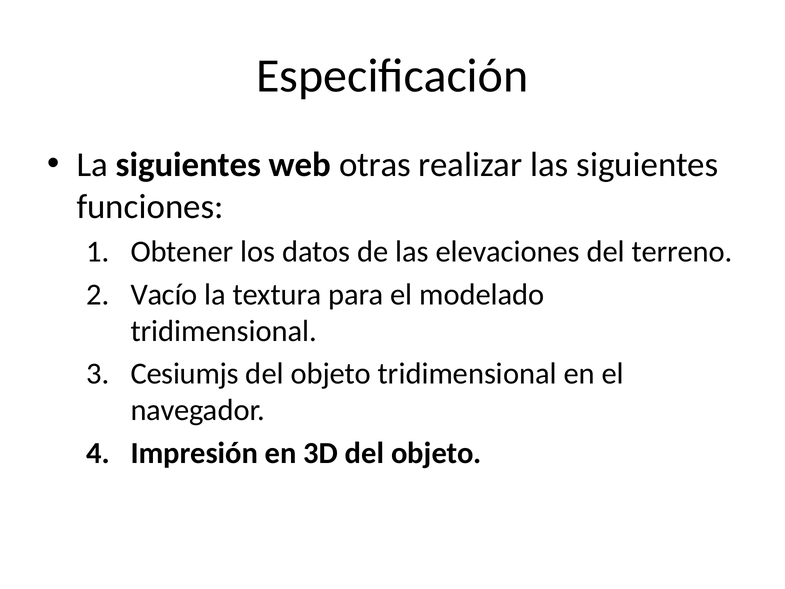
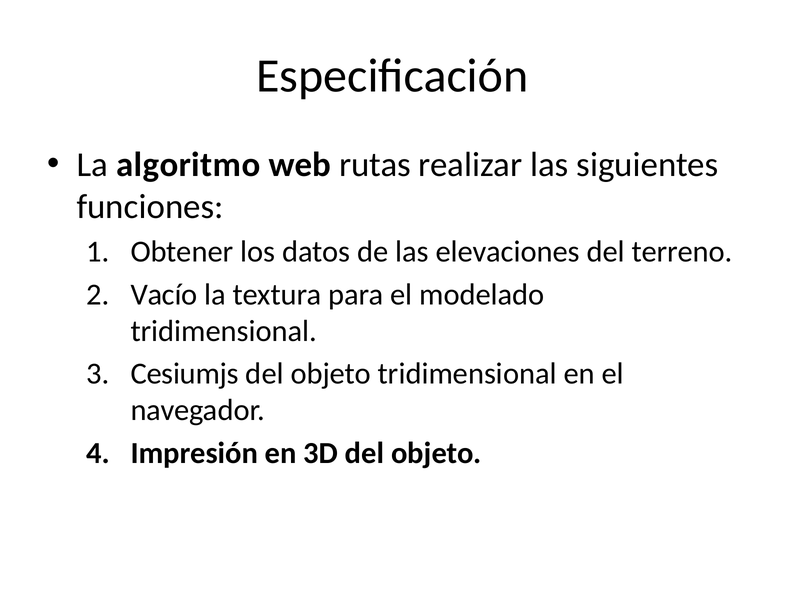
La siguientes: siguientes -> algoritmo
otras: otras -> rutas
